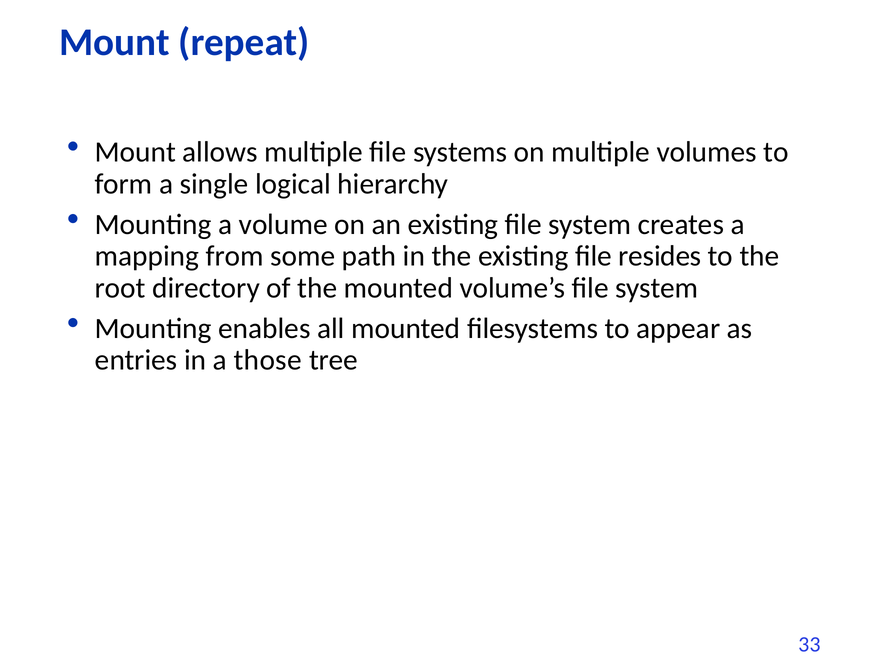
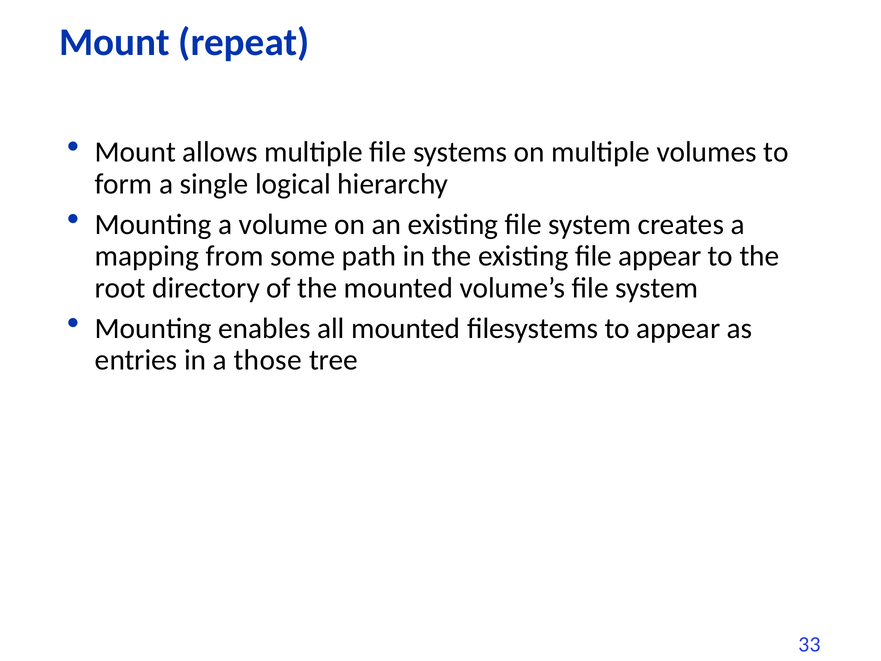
file resides: resides -> appear
